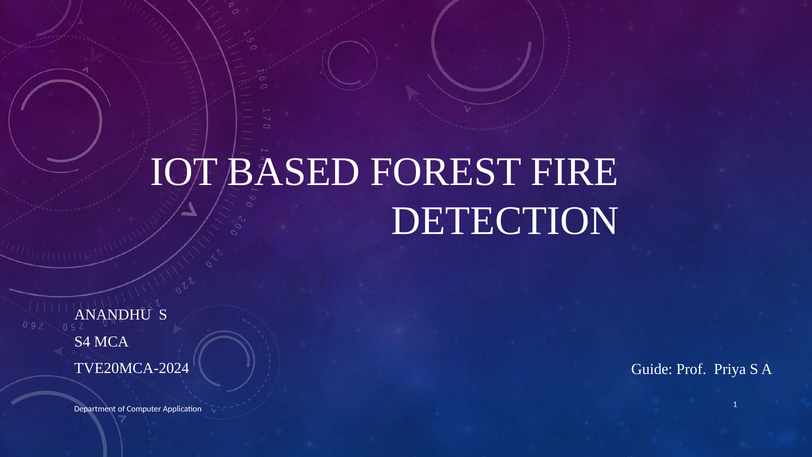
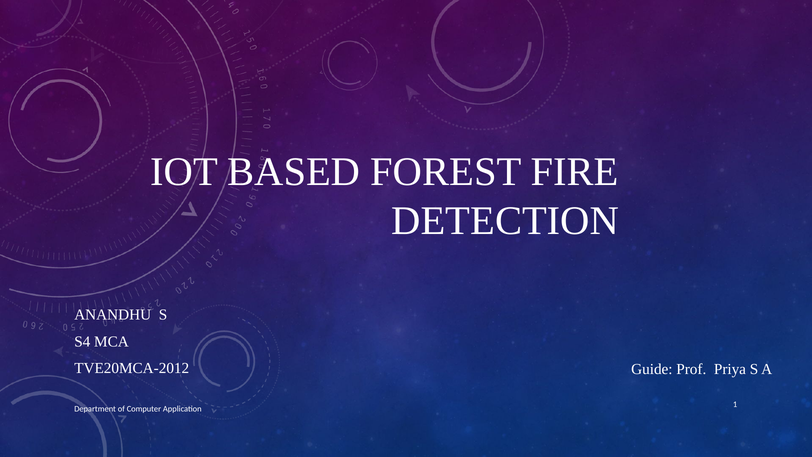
TVE20MCA-2024: TVE20MCA-2024 -> TVE20MCA-2012
